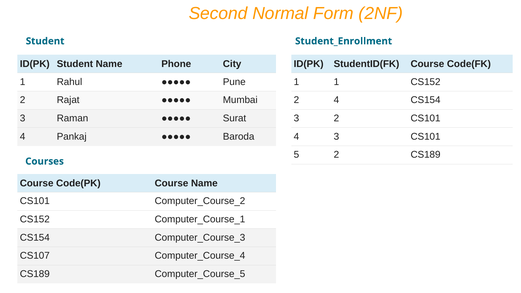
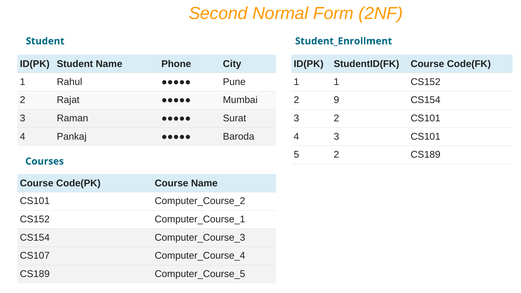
2 4: 4 -> 9
